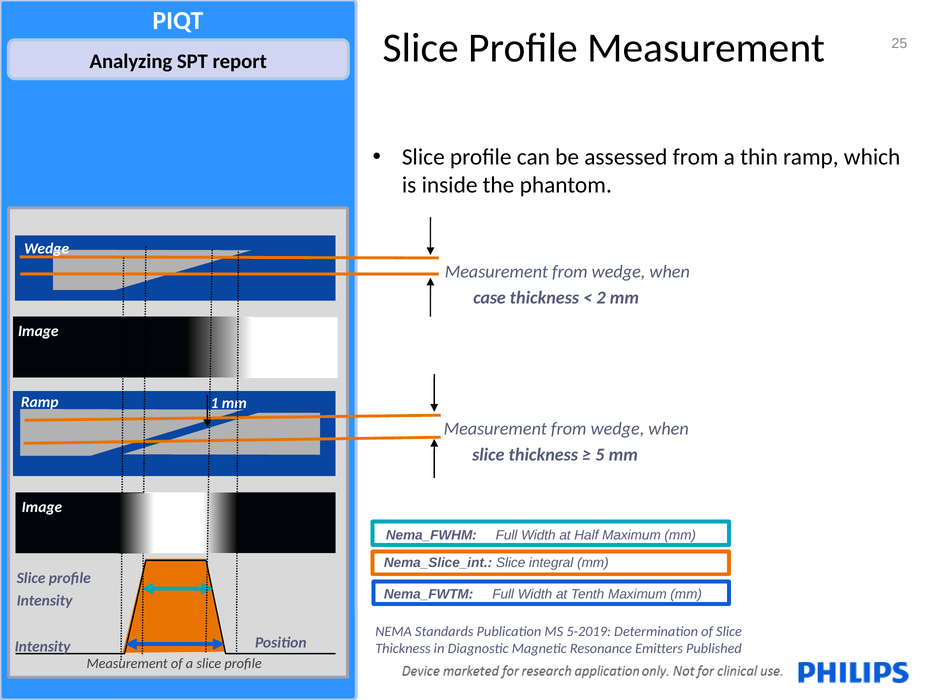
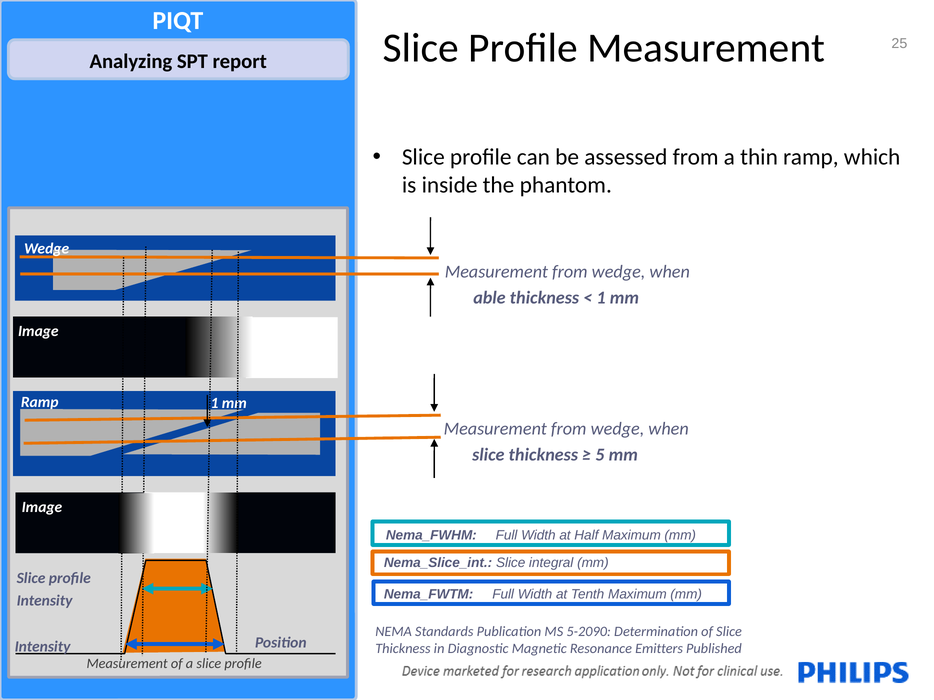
case: case -> able
2 at (601, 298): 2 -> 1
5-2019: 5-2019 -> 5-2090
